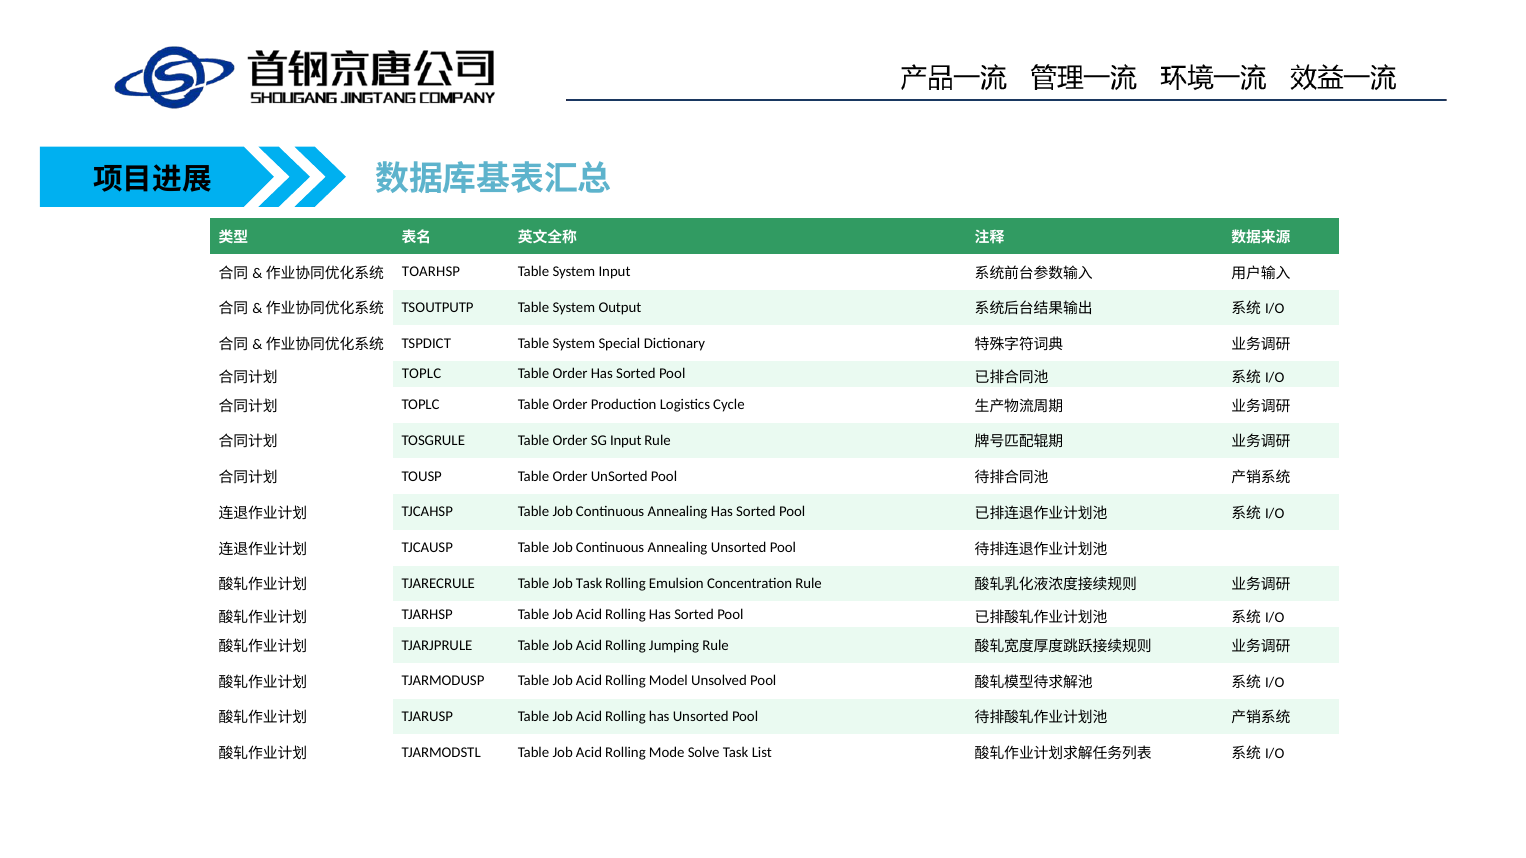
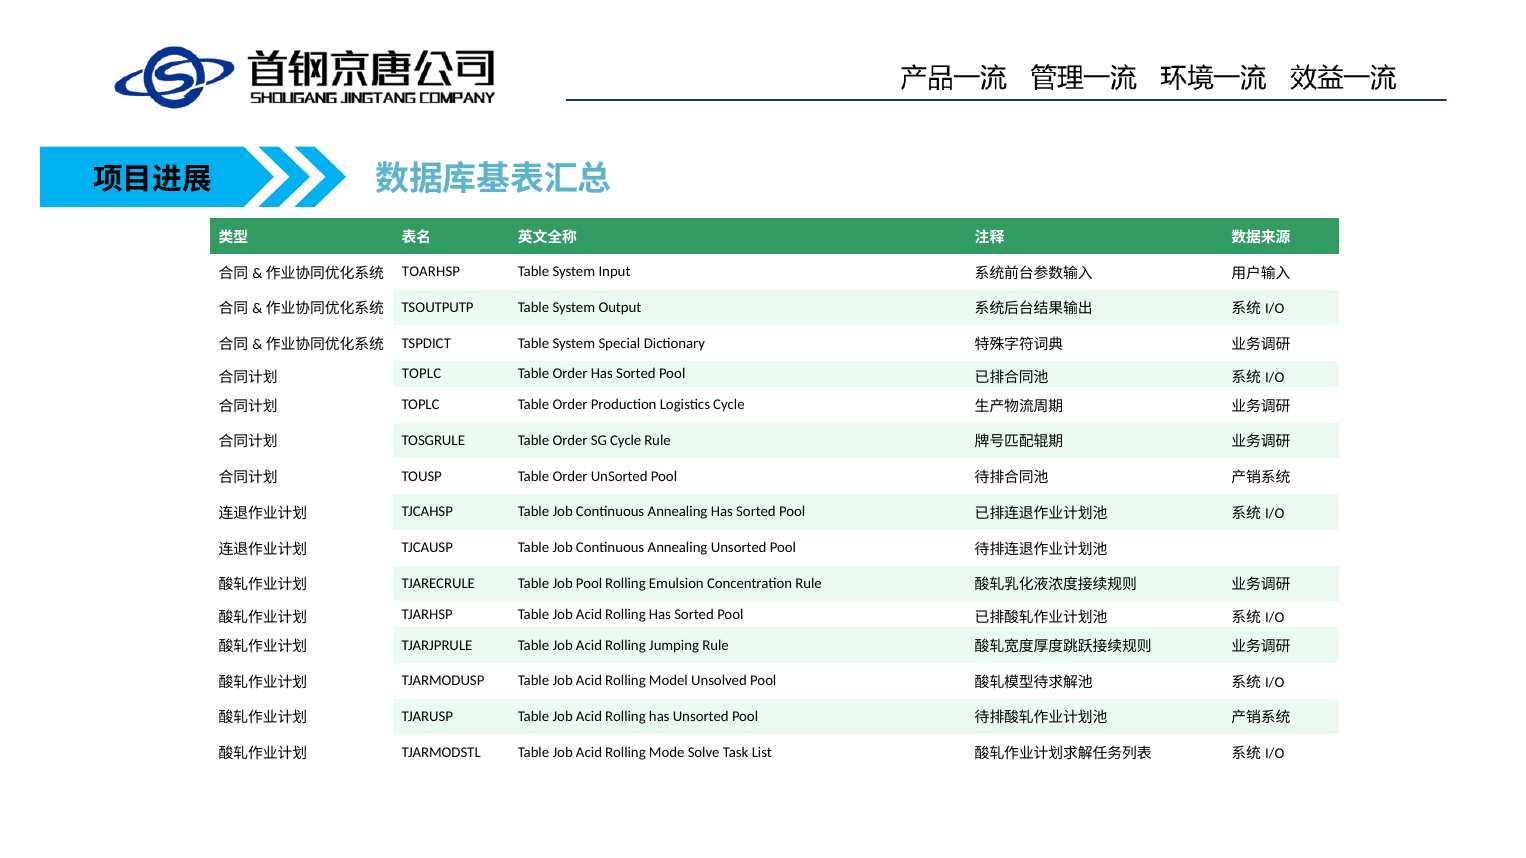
SG Input: Input -> Cycle
Job Task: Task -> Pool
